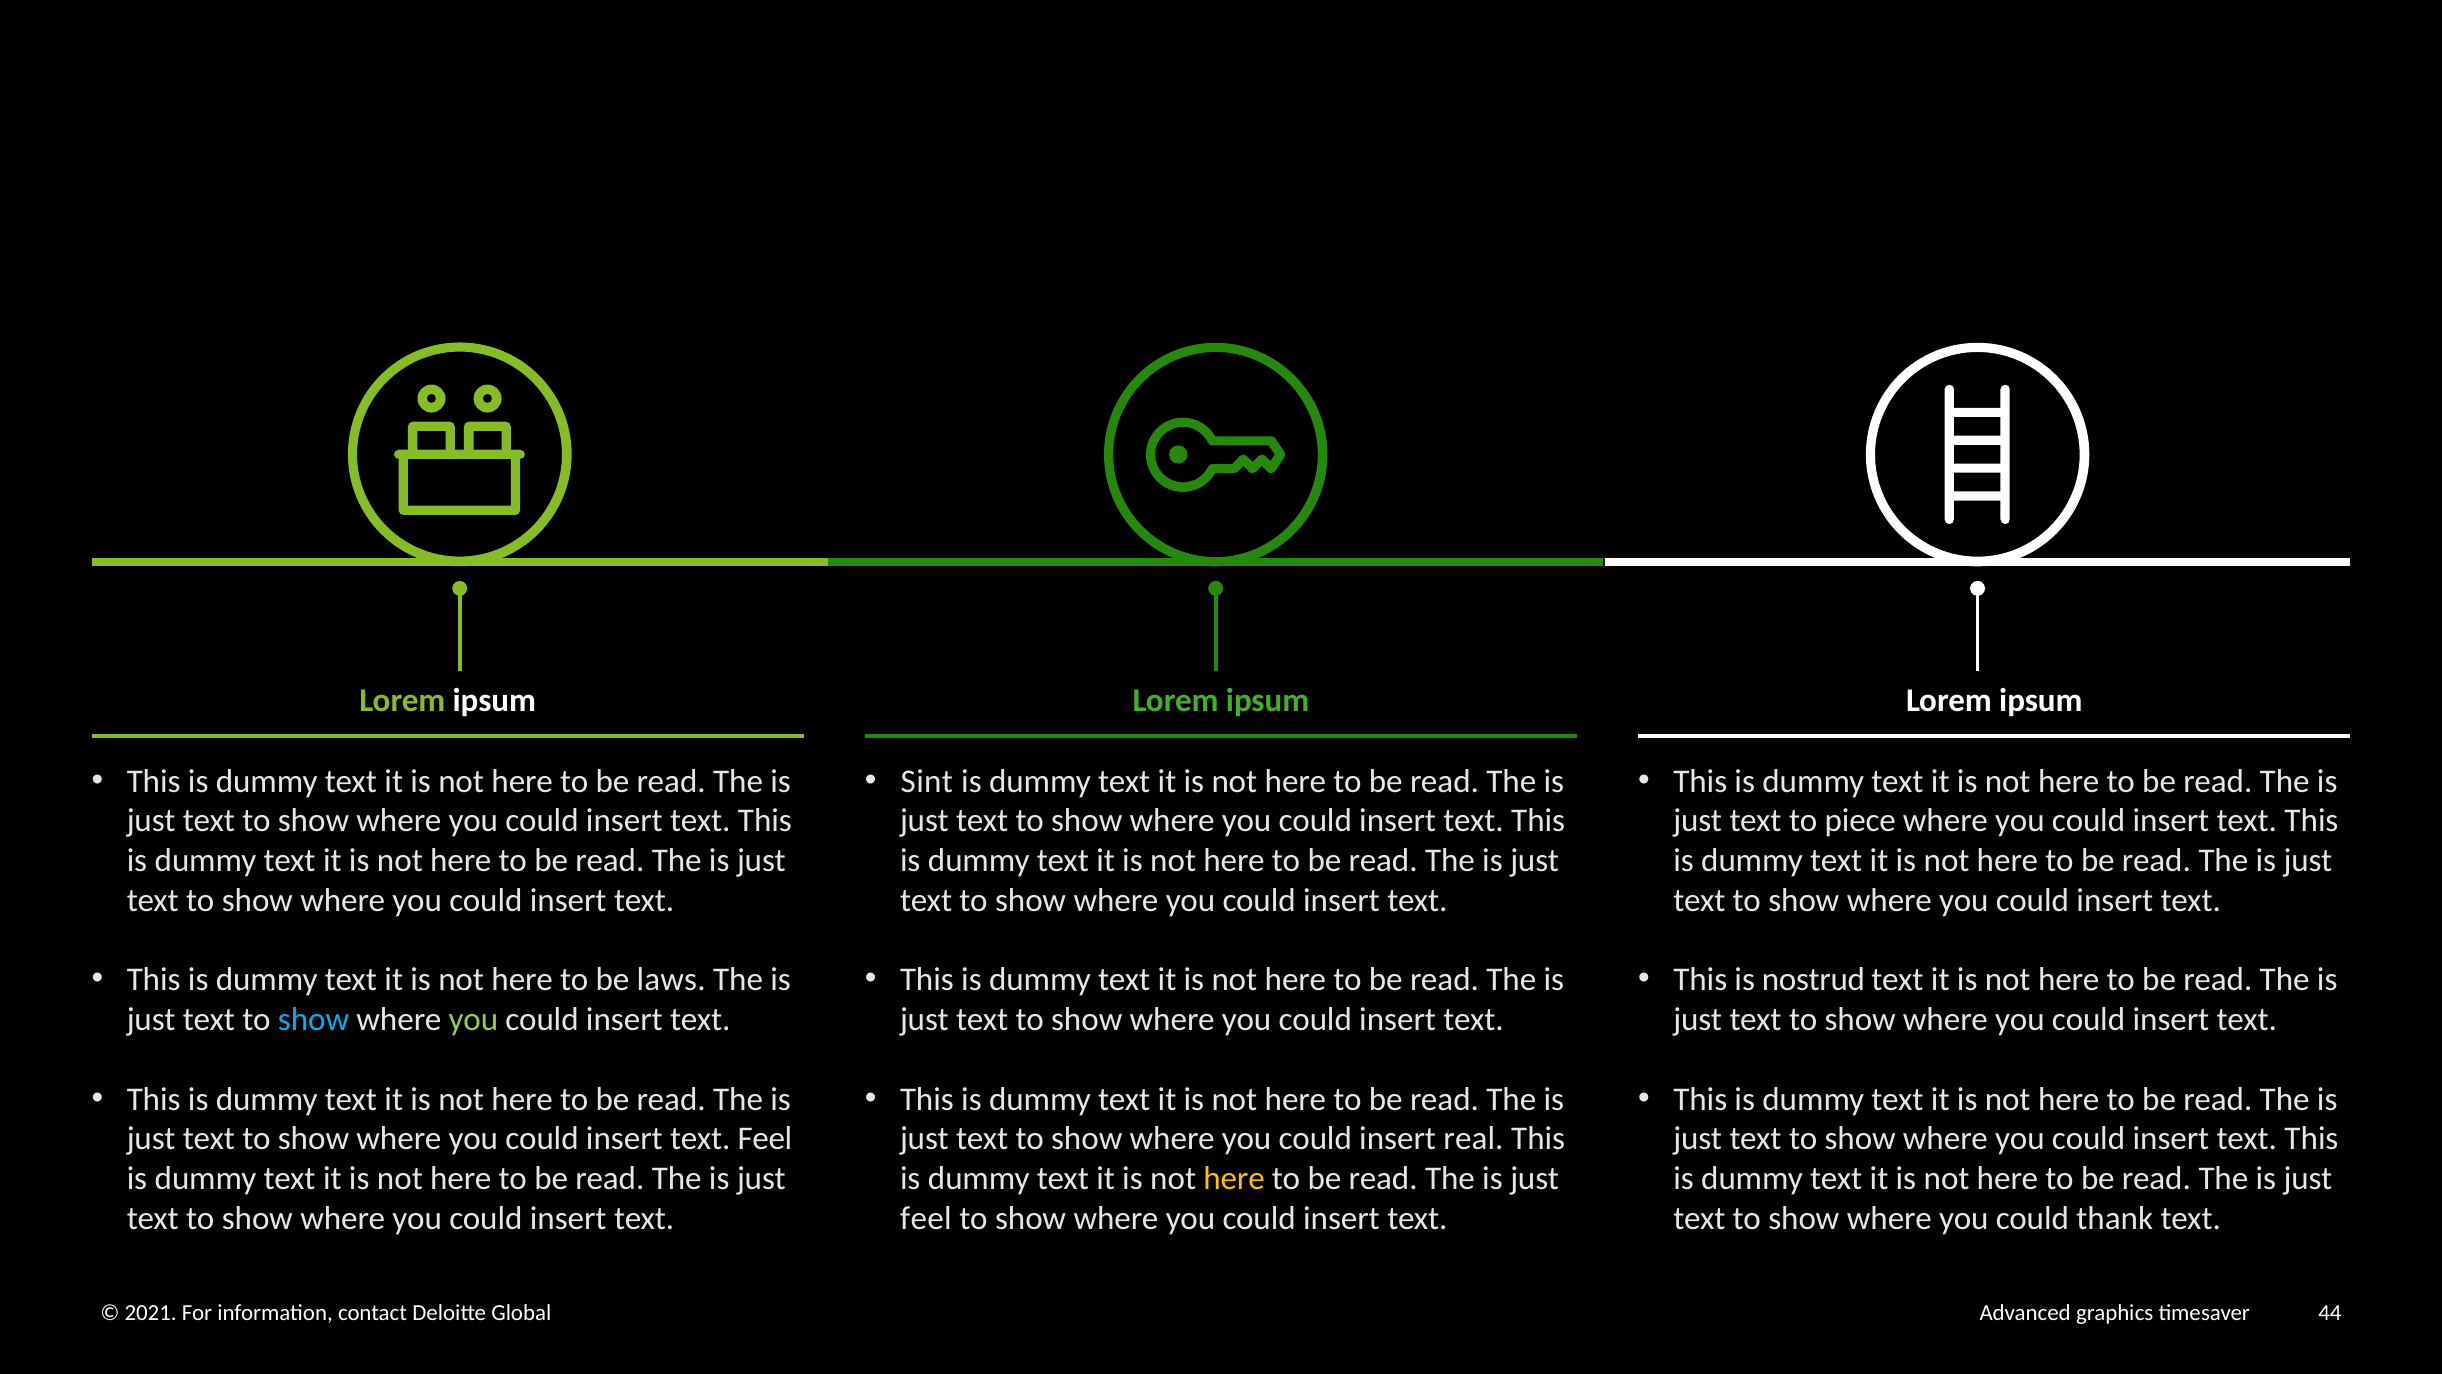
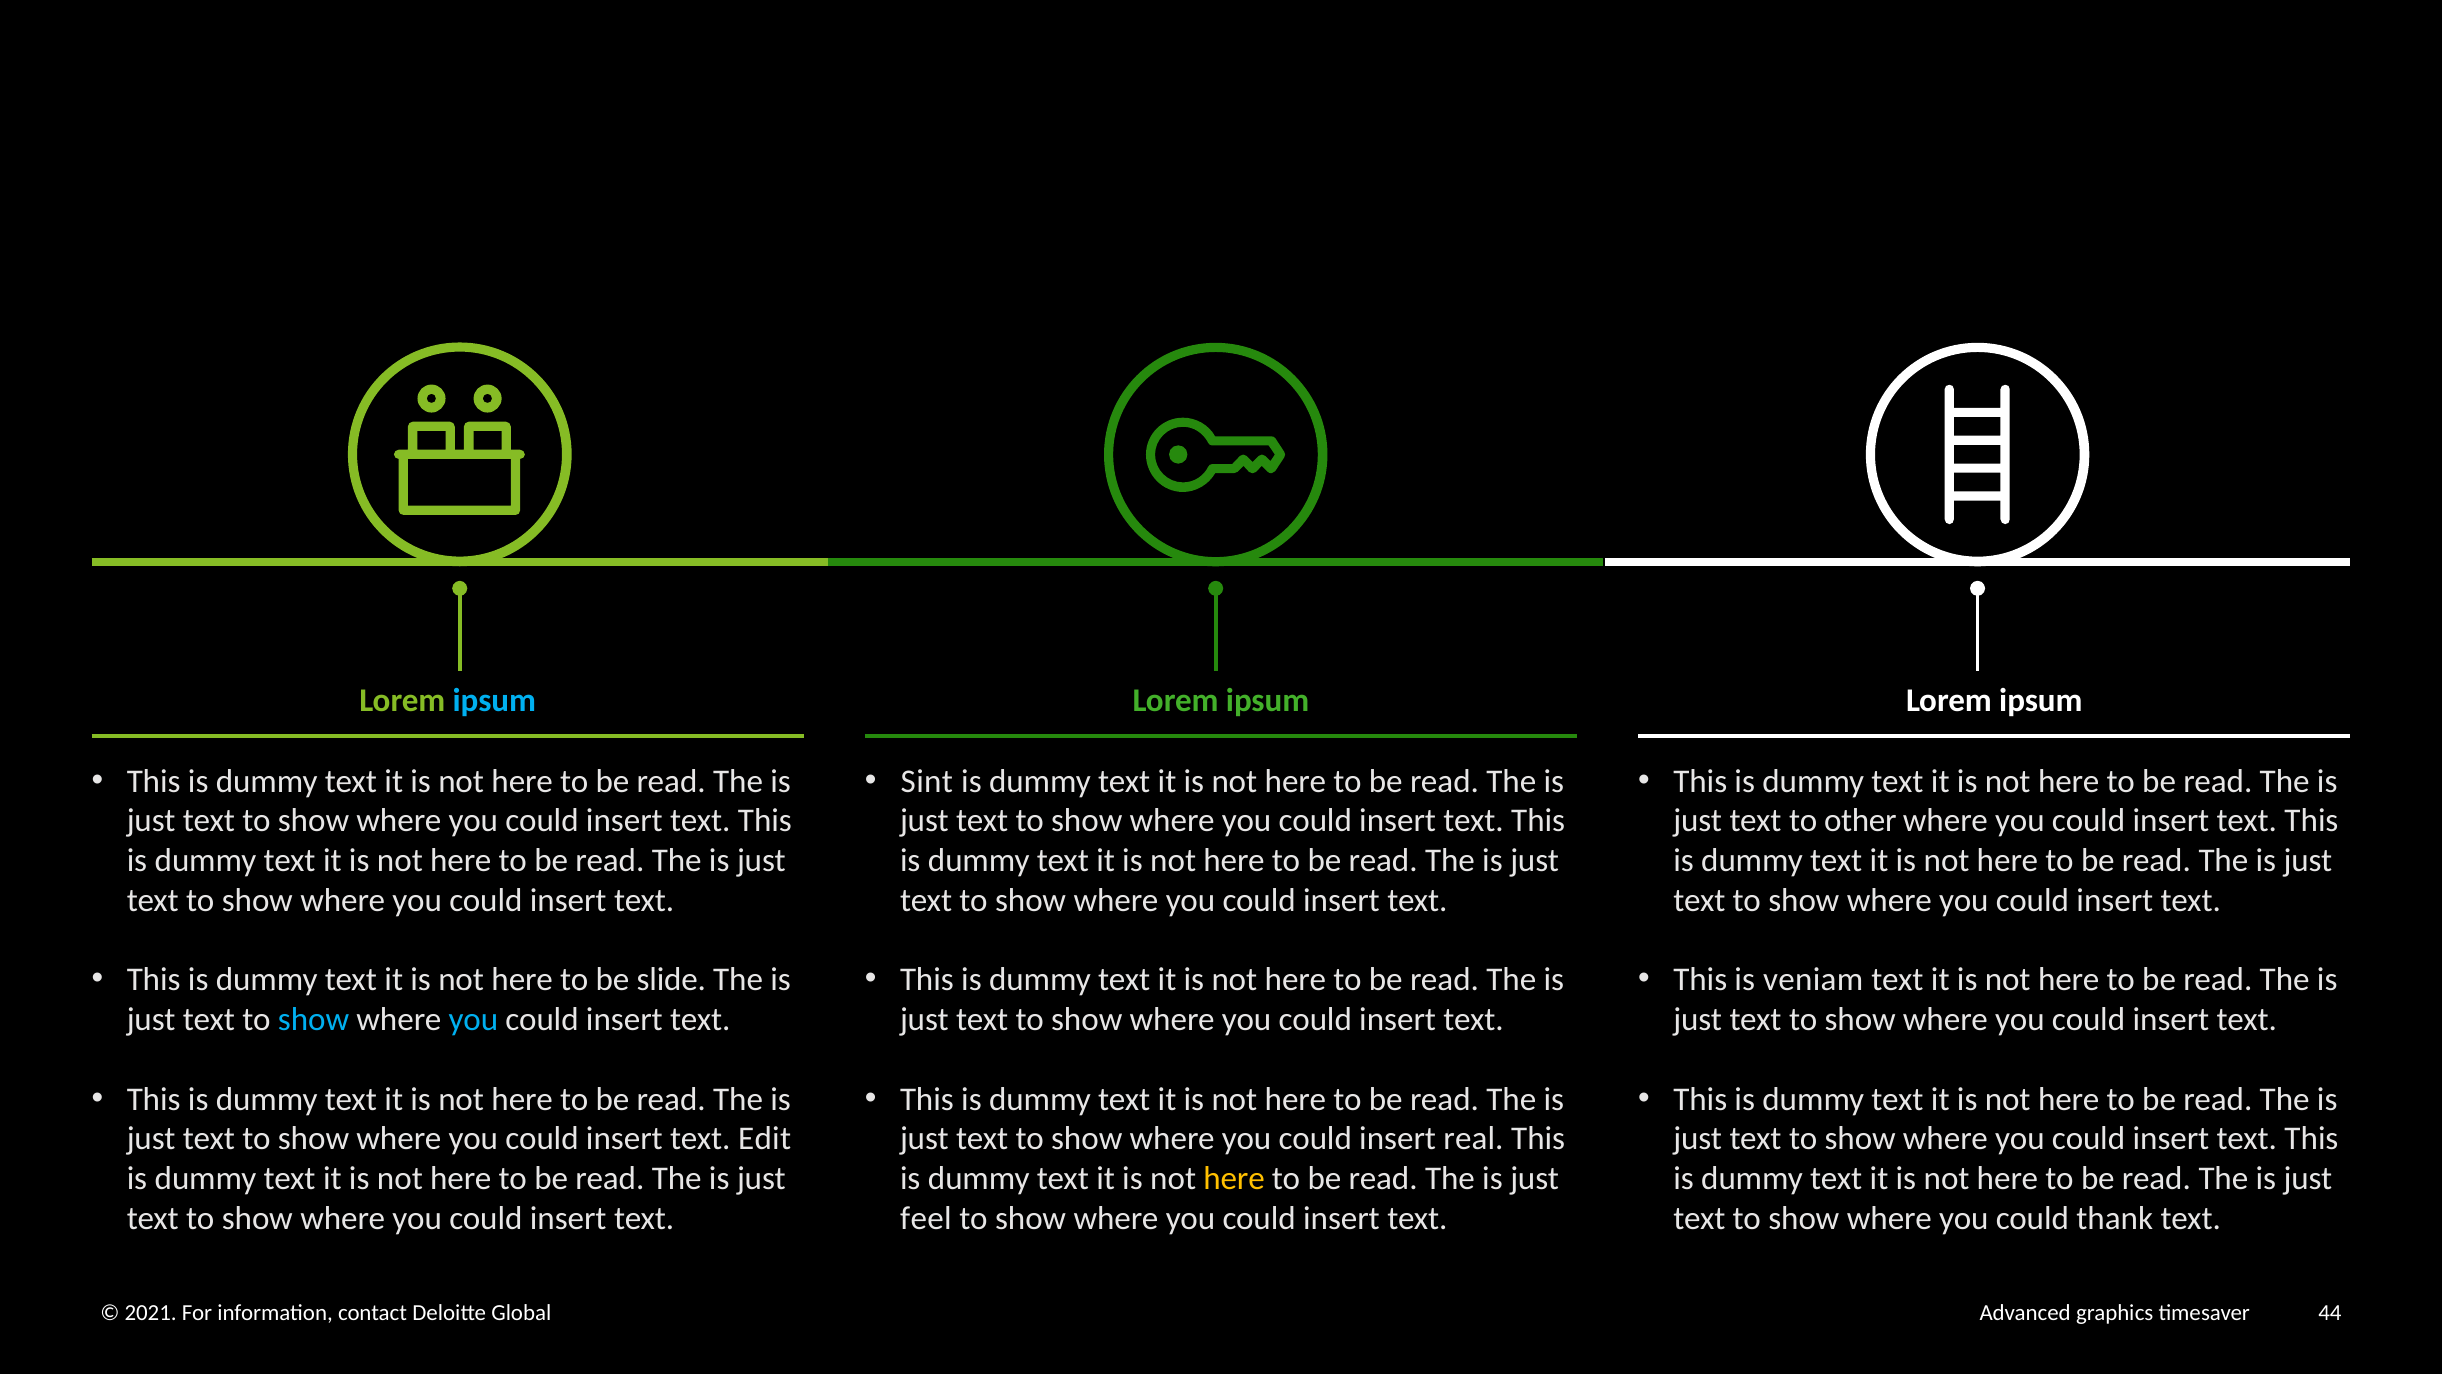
ipsum at (494, 701) colour: white -> light blue
piece: piece -> other
laws: laws -> slide
nostrud: nostrud -> veniam
you at (473, 1019) colour: light green -> light blue
text Feel: Feel -> Edit
